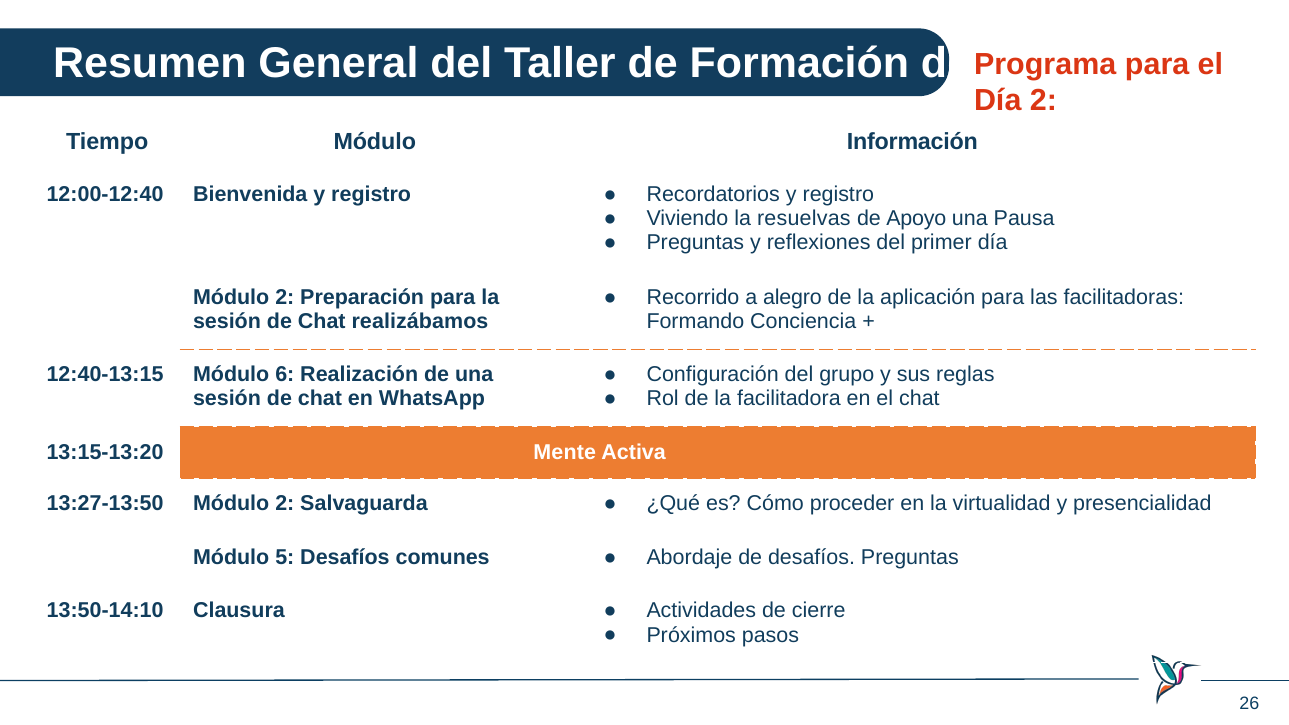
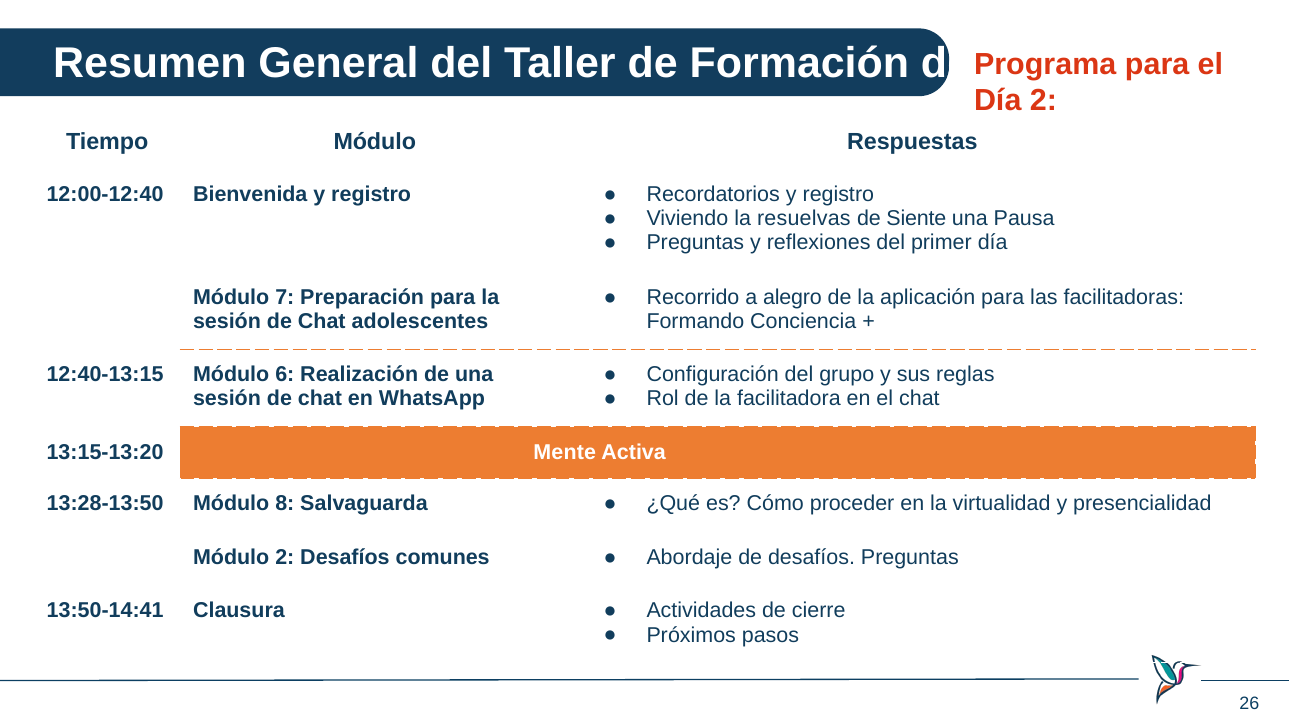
Información: Información -> Respuestas
Apoyo: Apoyo -> Siente
2 at (285, 298): 2 -> 7
realizábamos: realizábamos -> adolescentes
13:27-13:50: 13:27-13:50 -> 13:28-13:50
2 at (285, 504): 2 -> 8
Módulo 5: 5 -> 2
13:50-14:10: 13:50-14:10 -> 13:50-14:41
